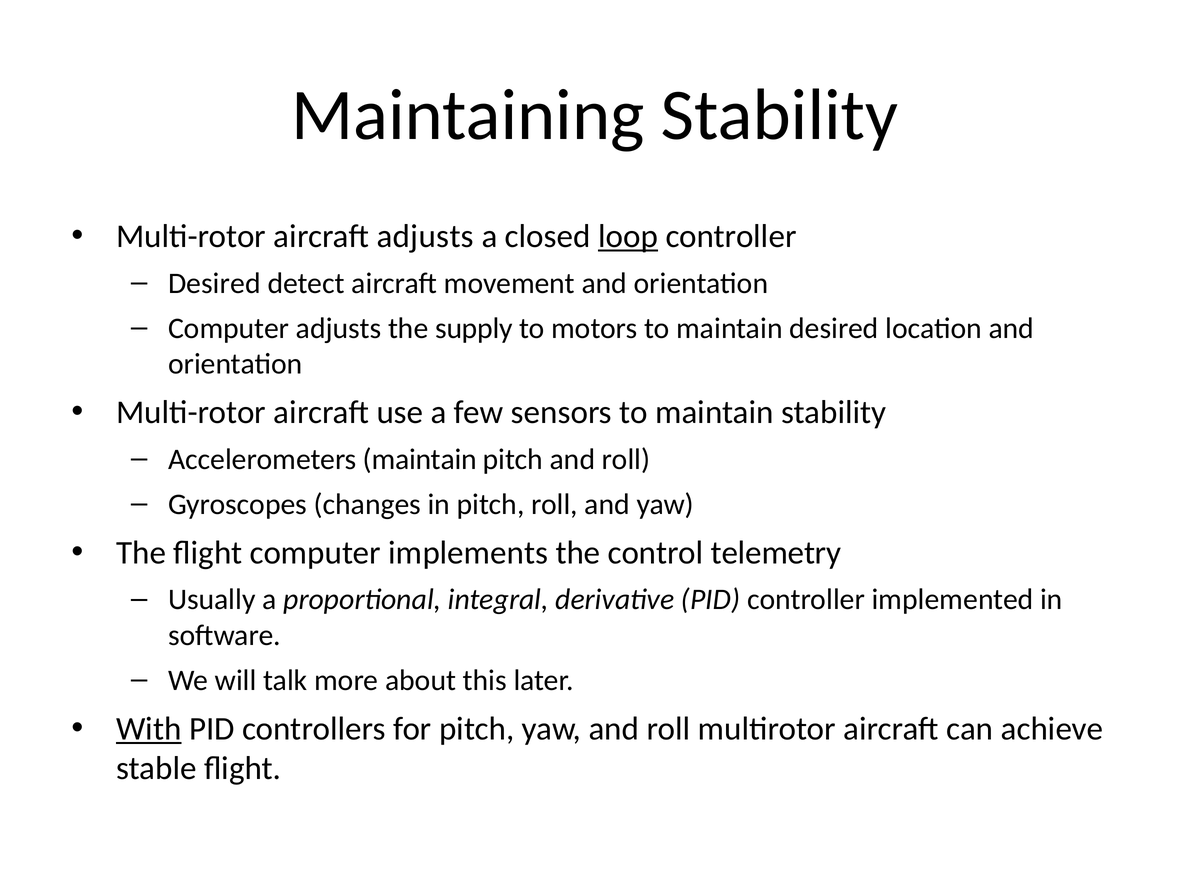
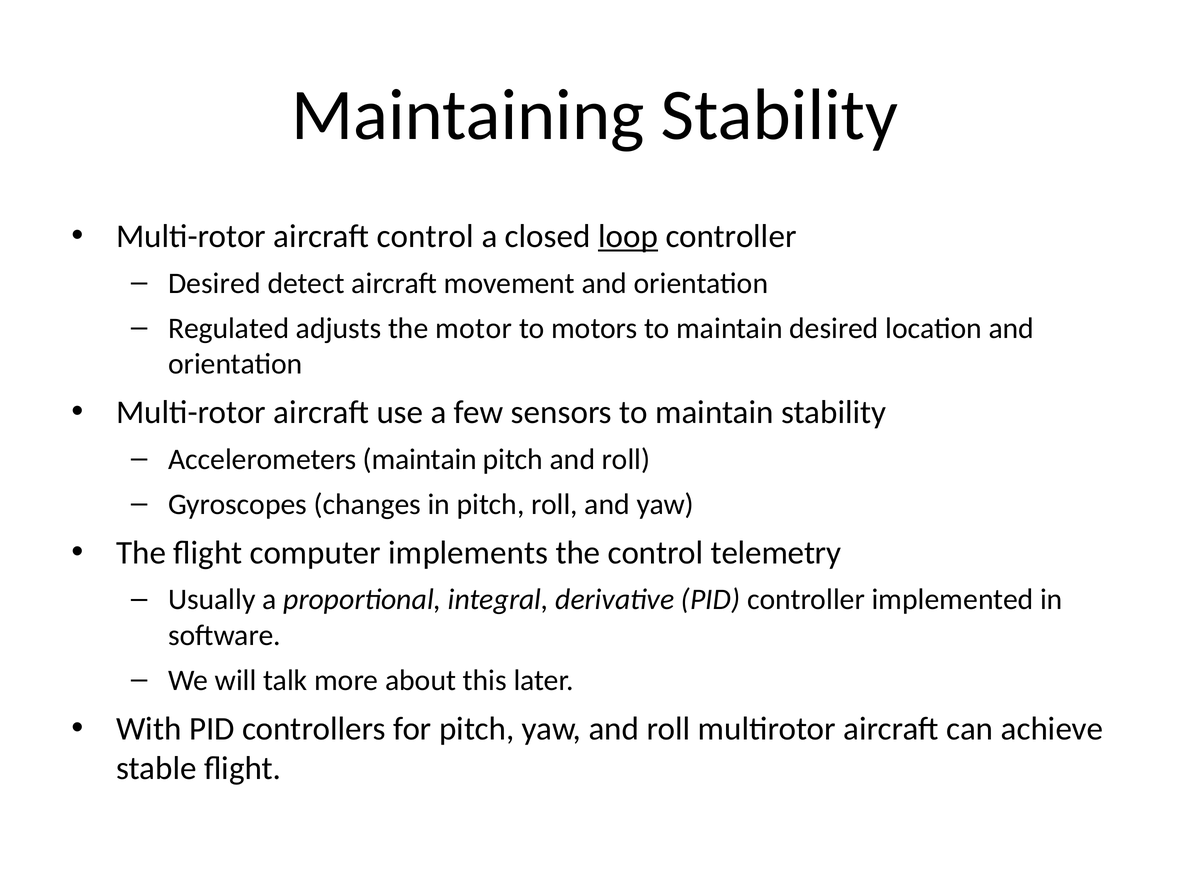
aircraft adjusts: adjusts -> control
Computer at (229, 328): Computer -> Regulated
supply: supply -> motor
With underline: present -> none
